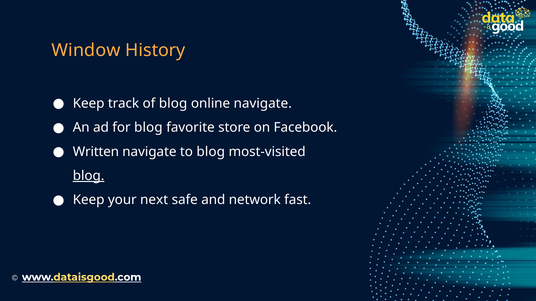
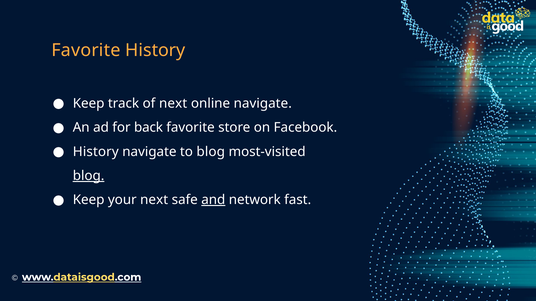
Window at (86, 50): Window -> Favorite
of blog: blog -> next
for blog: blog -> back
Written at (96, 152): Written -> History
and underline: none -> present
